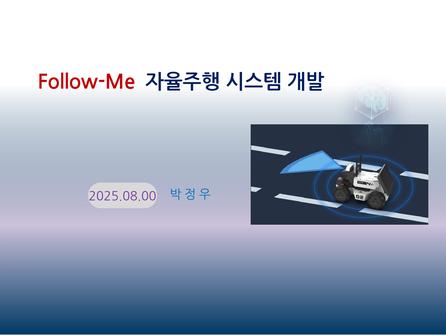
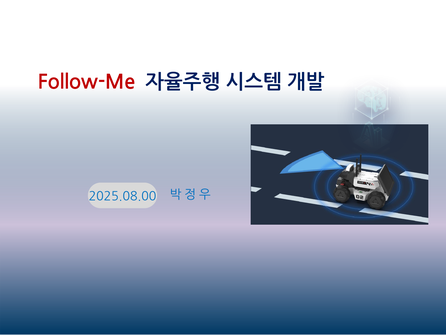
2025.08.00 colour: purple -> blue
